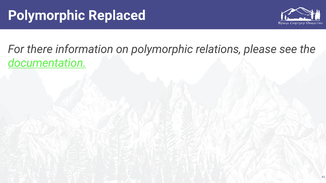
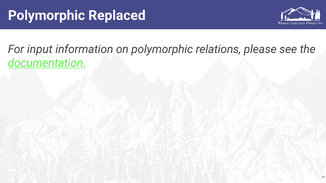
there: there -> input
